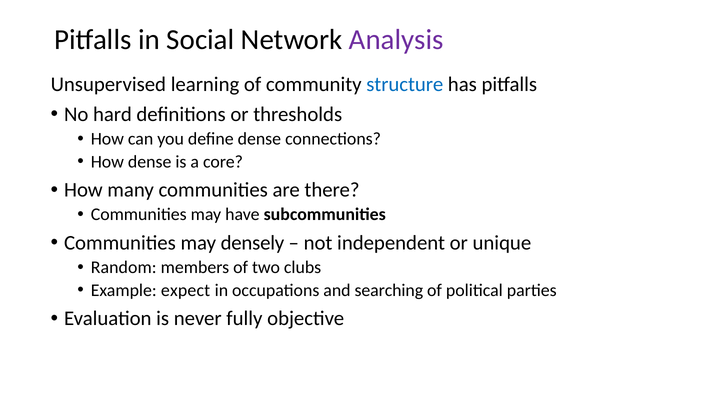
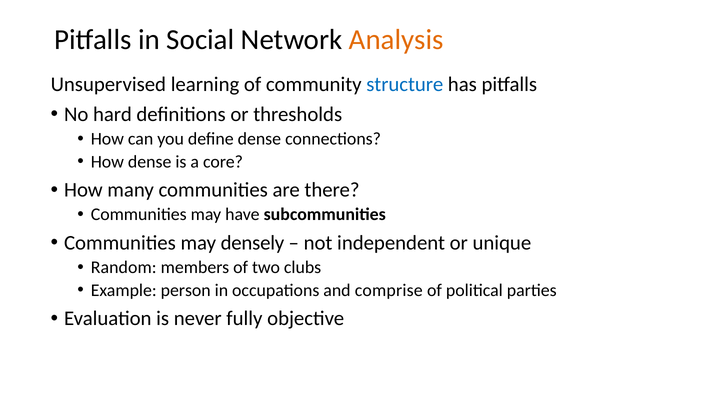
Analysis colour: purple -> orange
expect: expect -> person
searching: searching -> comprise
